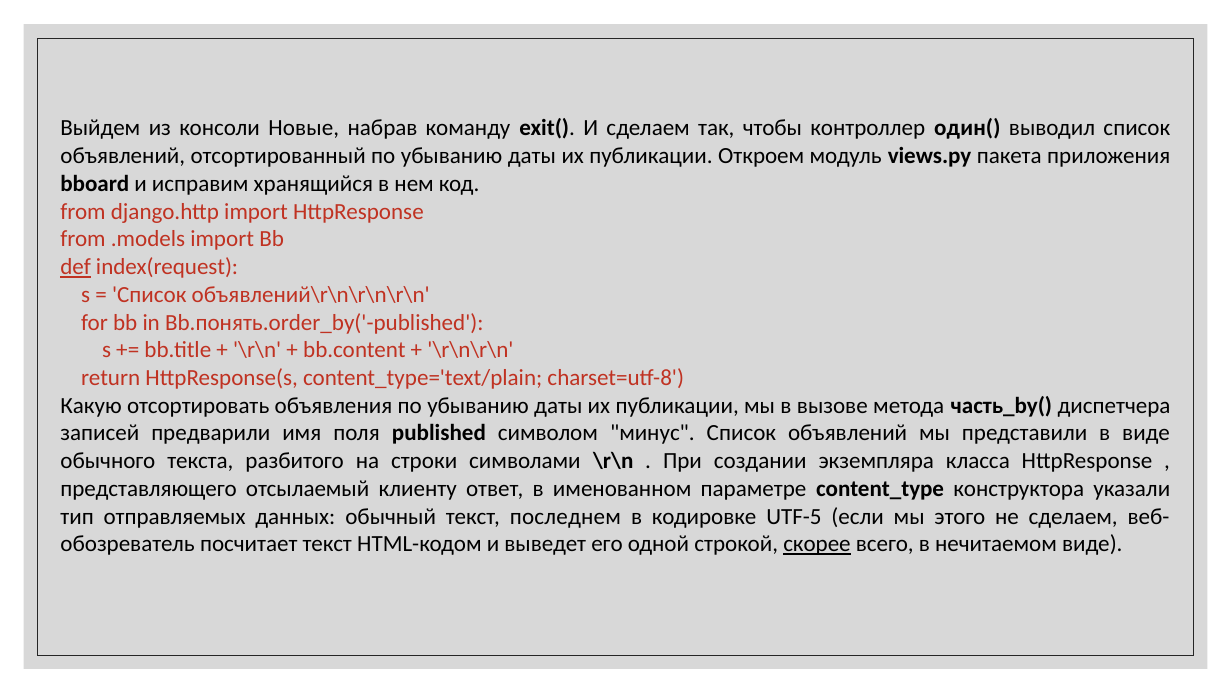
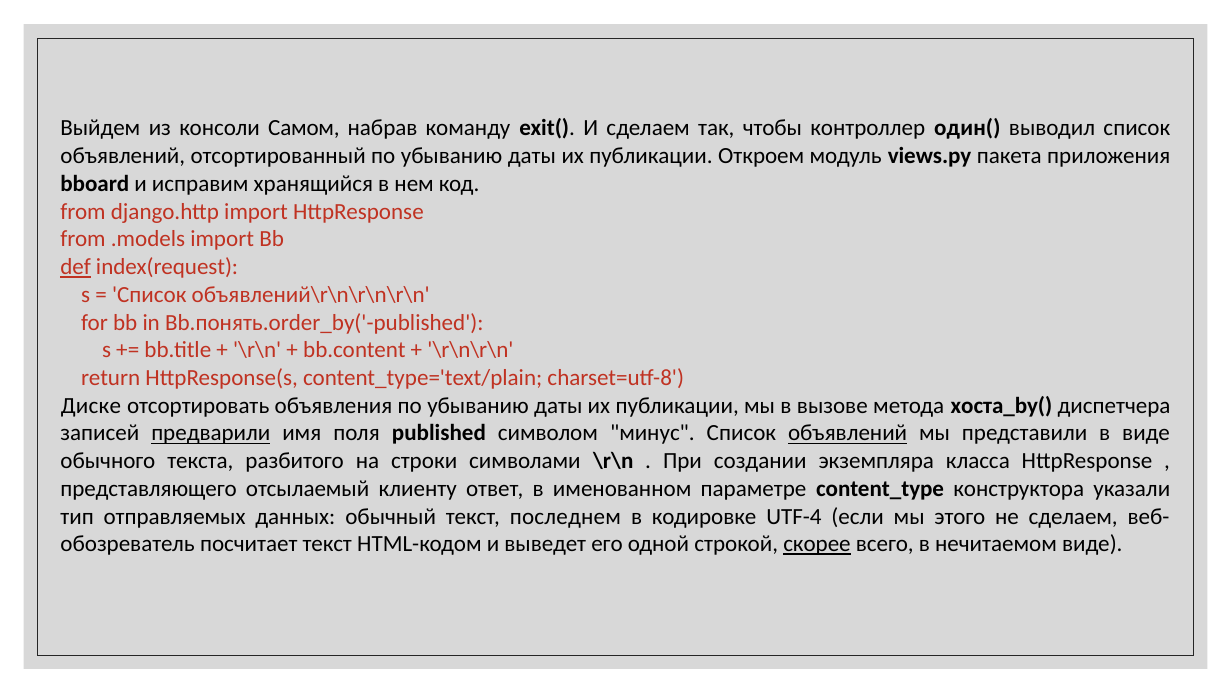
Новые: Новые -> Самом
Какую: Какую -> Диске
часть_by(: часть_by( -> хоста_by(
предварили underline: none -> present
объявлений at (848, 433) underline: none -> present
UTF-5: UTF-5 -> UTF-4
